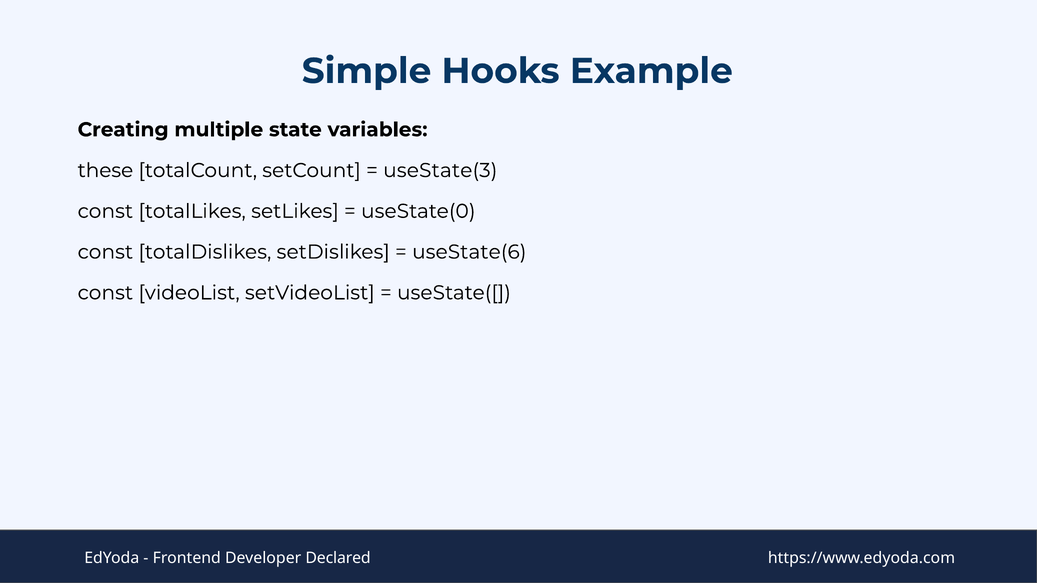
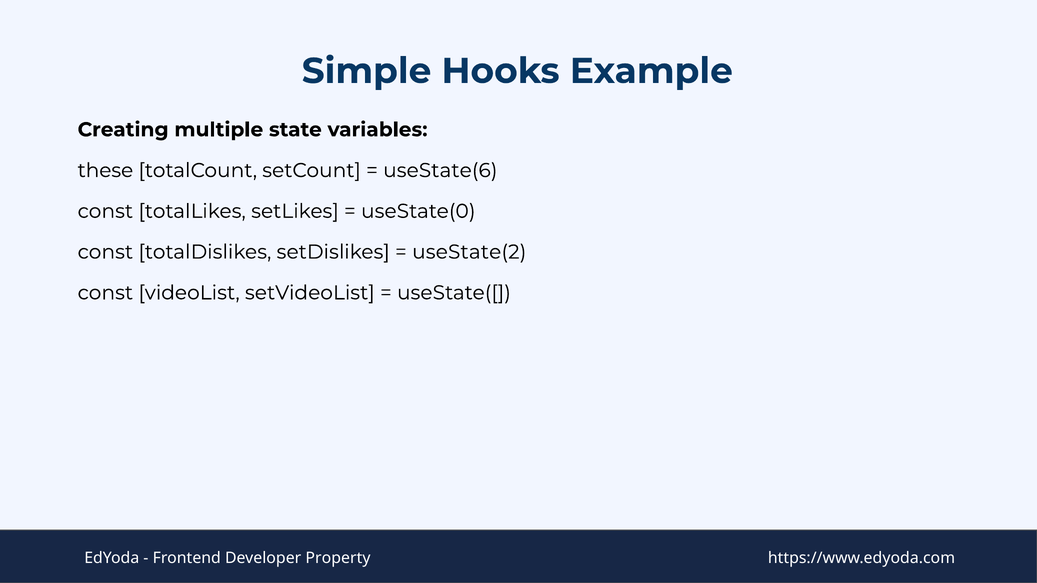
useState(3: useState(3 -> useState(6
useState(6: useState(6 -> useState(2
Declared: Declared -> Property
